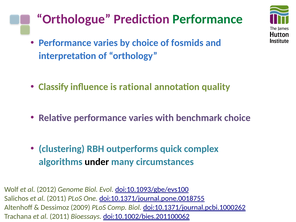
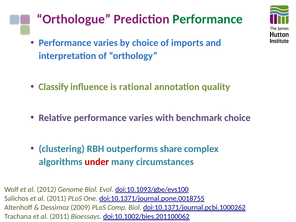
fosmids: fosmids -> imports
quick: quick -> share
under colour: black -> red
